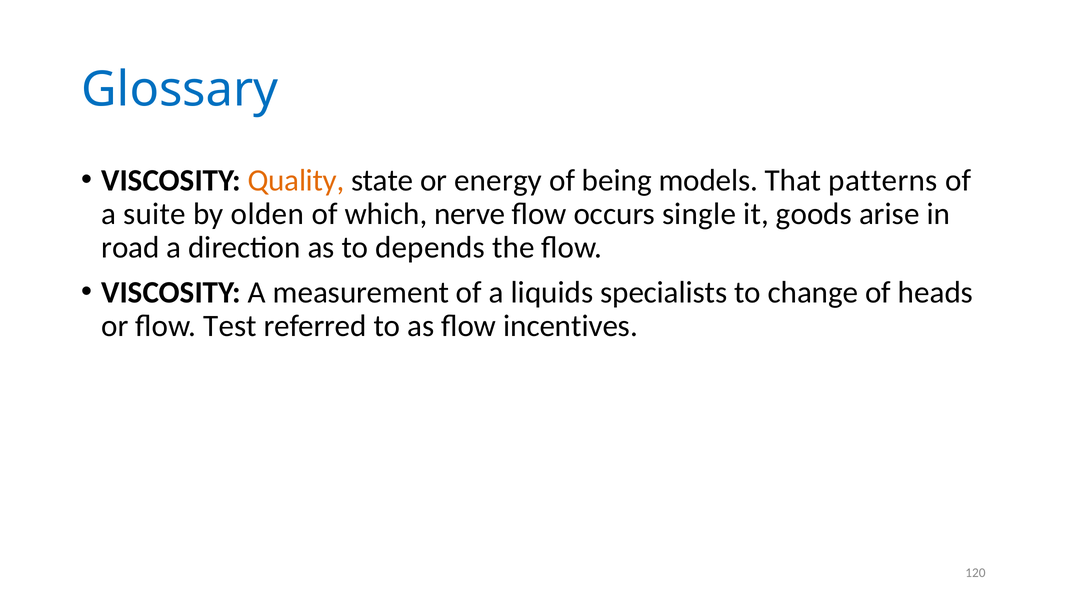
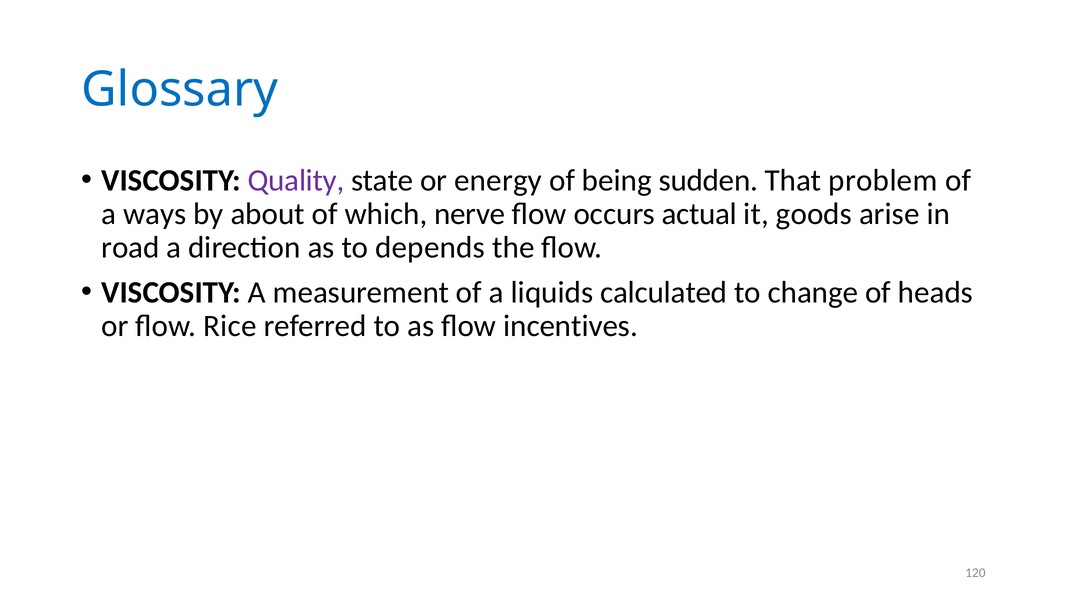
Quality colour: orange -> purple
models: models -> sudden
patterns: patterns -> problem
suite: suite -> ways
olden: olden -> about
single: single -> actual
specialists: specialists -> calculated
Test: Test -> Rice
